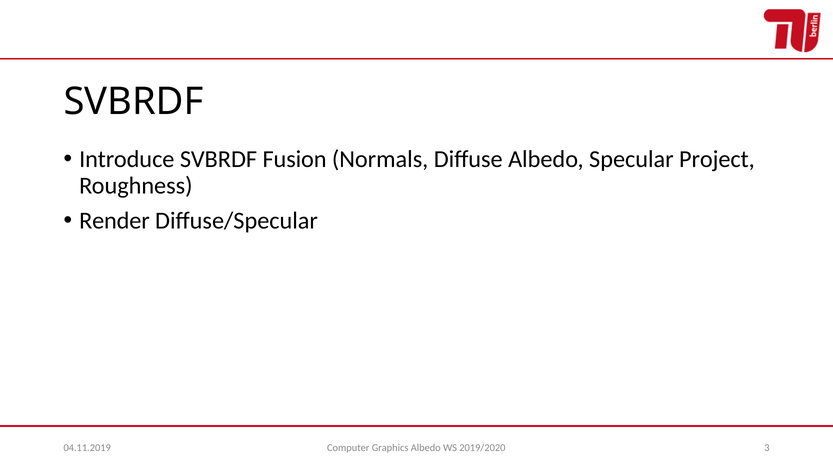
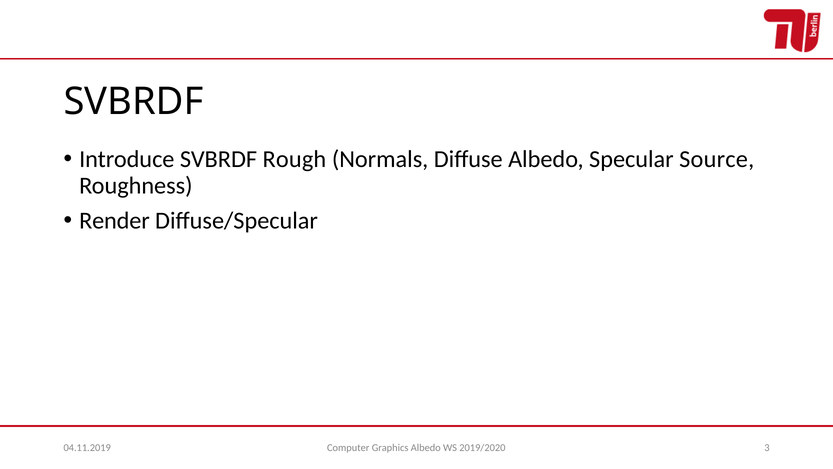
Fusion: Fusion -> Rough
Project: Project -> Source
